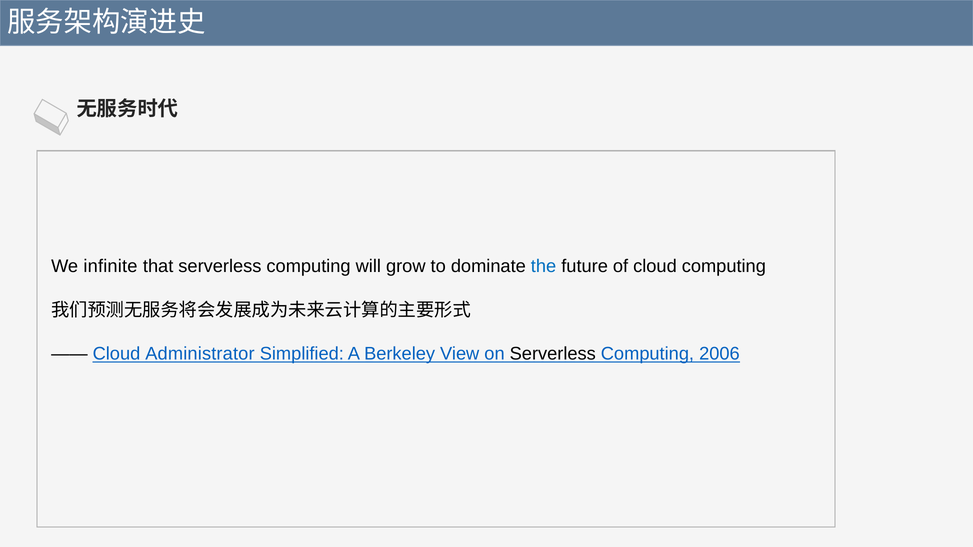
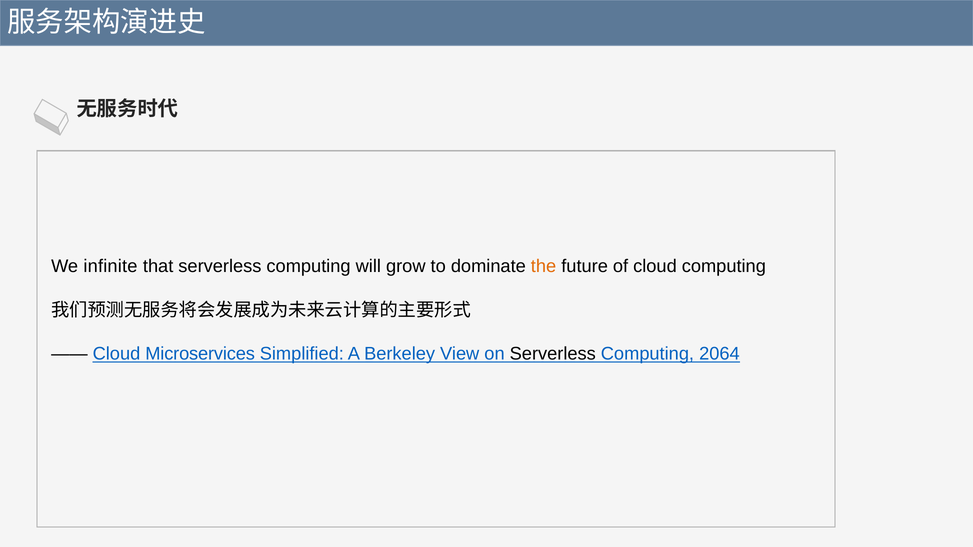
the colour: blue -> orange
Administrator: Administrator -> Microservices
2006: 2006 -> 2064
